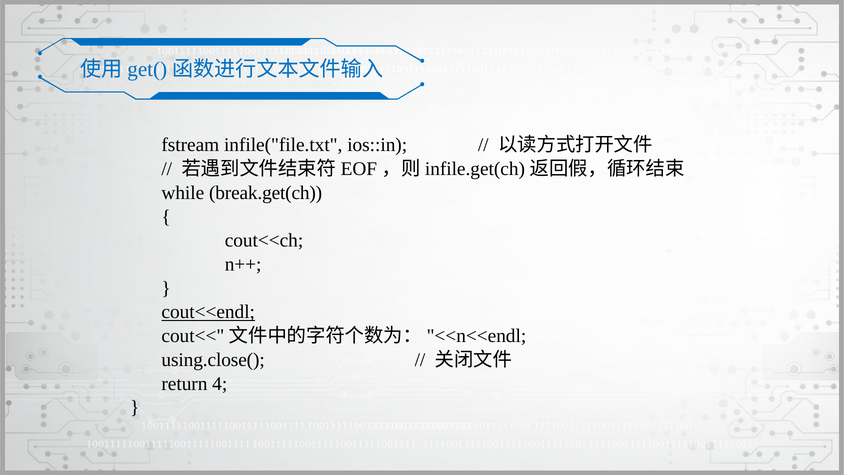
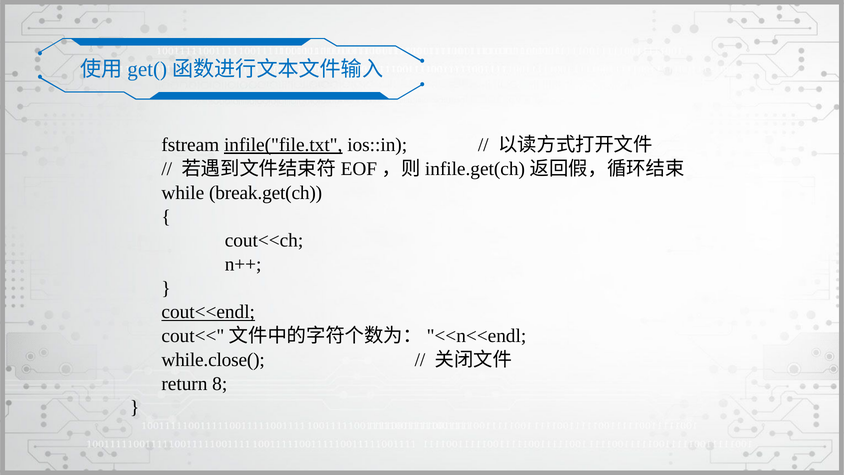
infile("file.txt underline: none -> present
using.close(: using.close( -> while.close(
4: 4 -> 8
